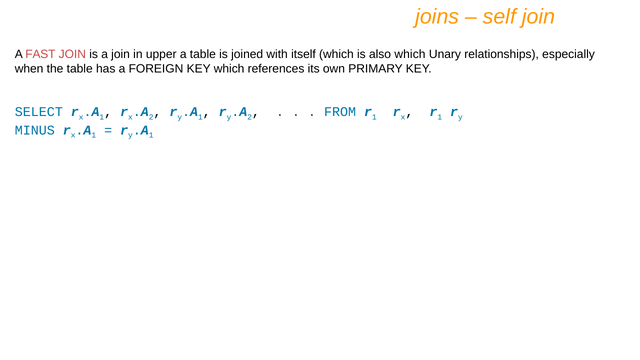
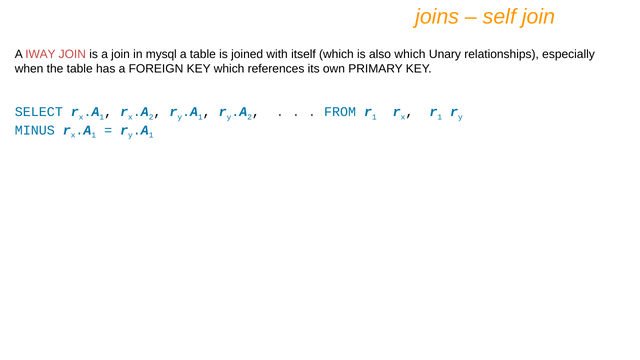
FAST: FAST -> IWAY
upper: upper -> mysql
